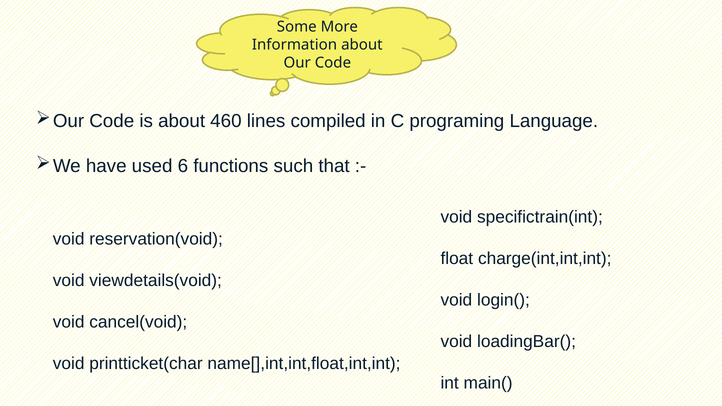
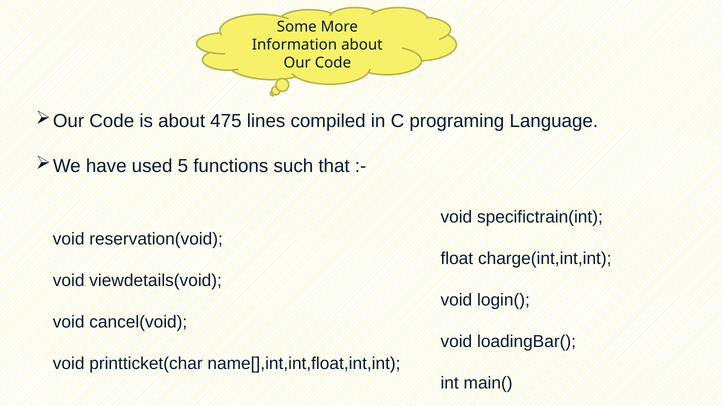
460: 460 -> 475
6: 6 -> 5
